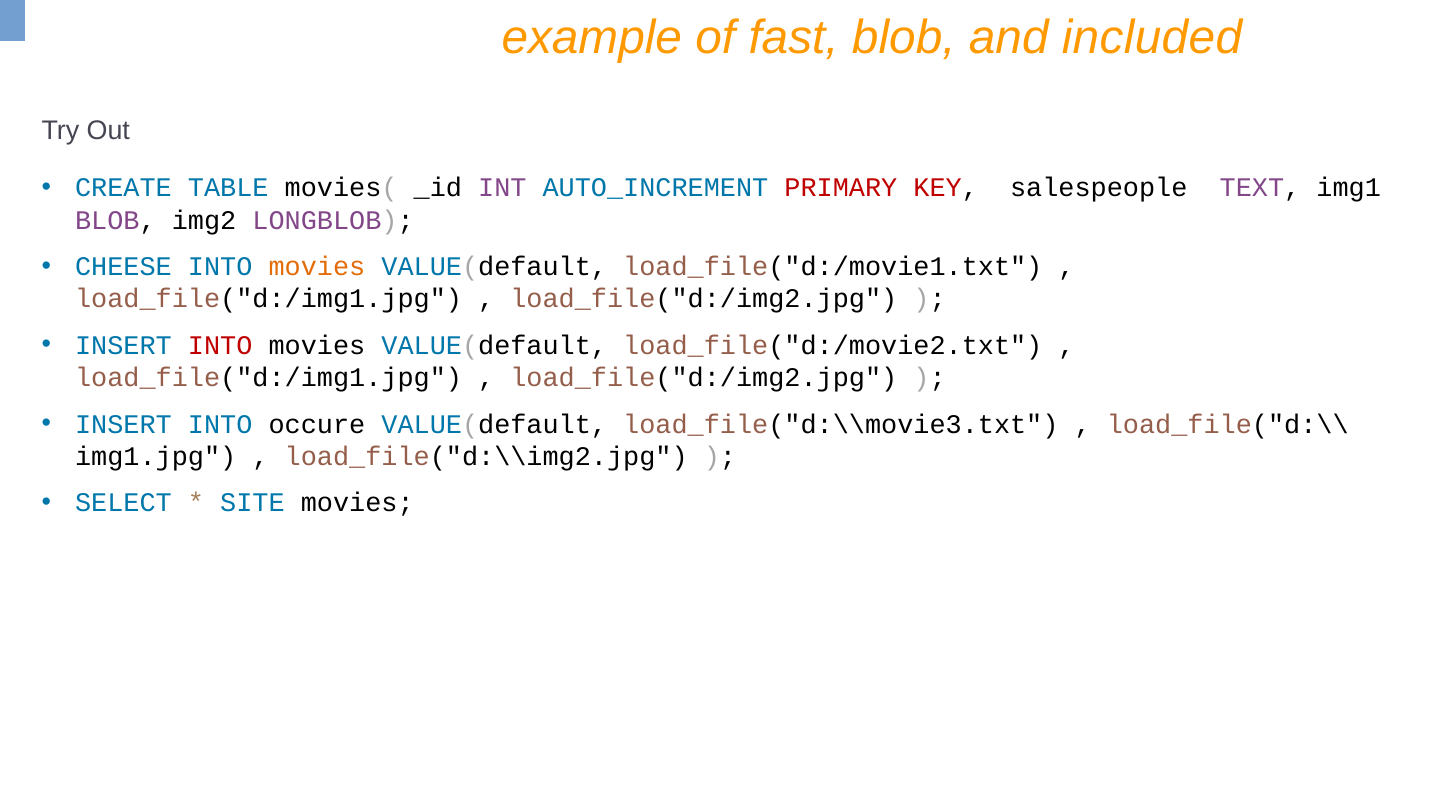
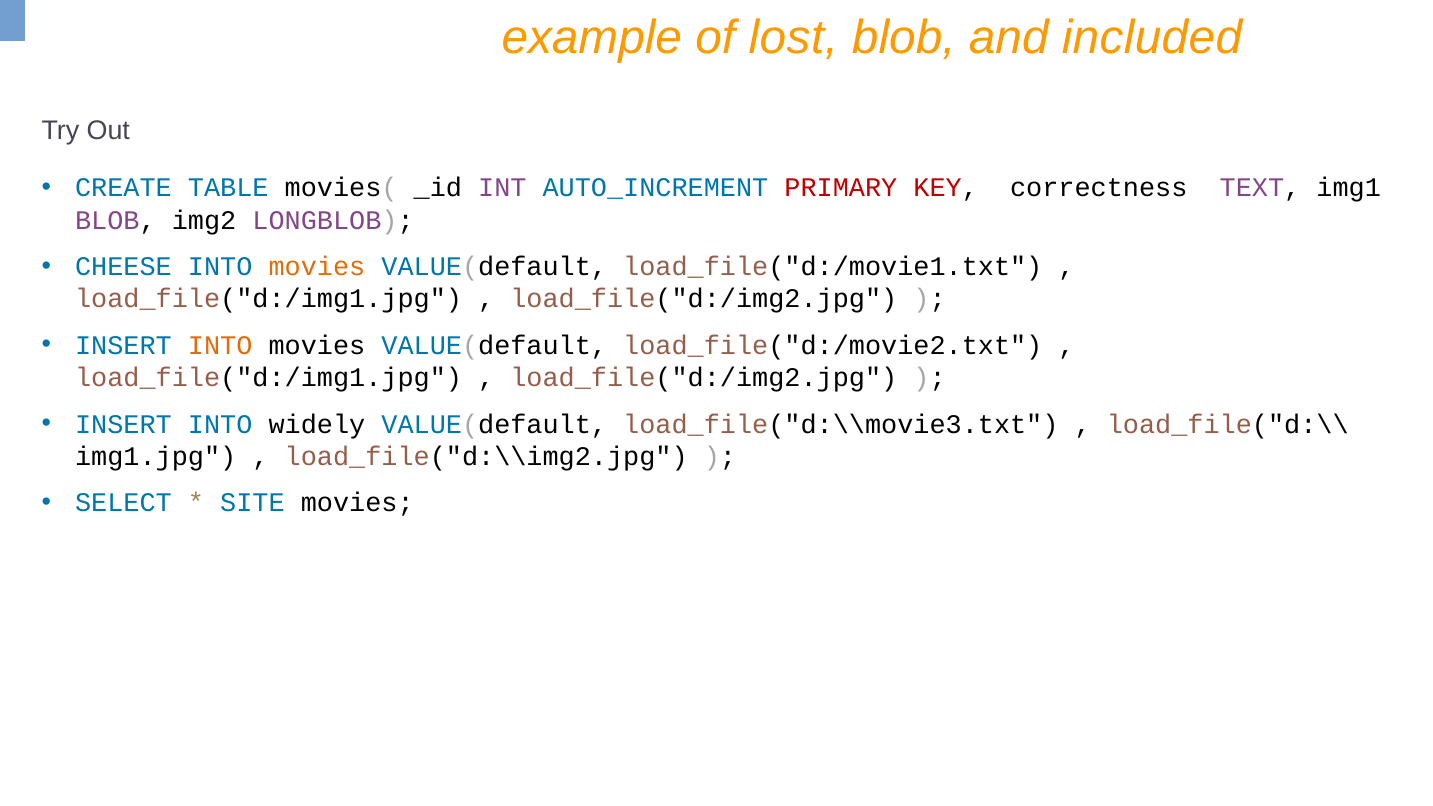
fast: fast -> lost
salespeople: salespeople -> correctness
INTO at (220, 346) colour: red -> orange
occure: occure -> widely
